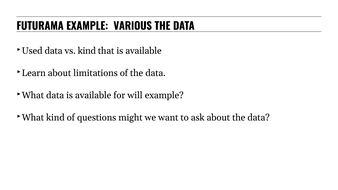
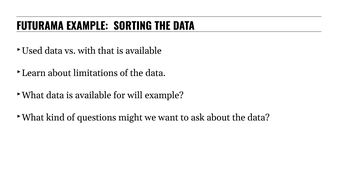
VARIOUS: VARIOUS -> SORTING
vs kind: kind -> with
